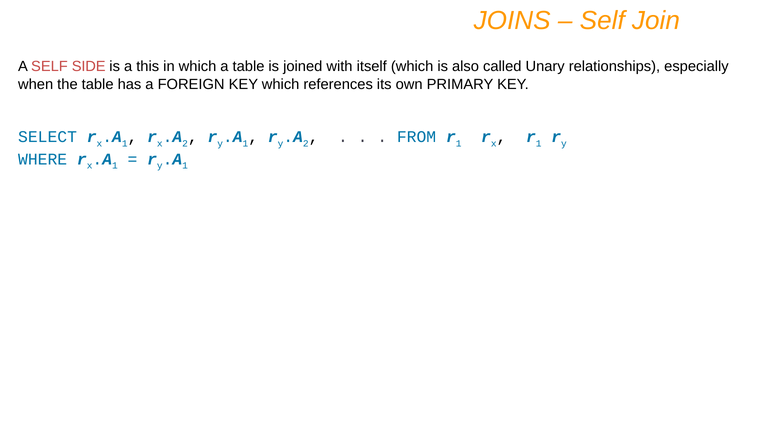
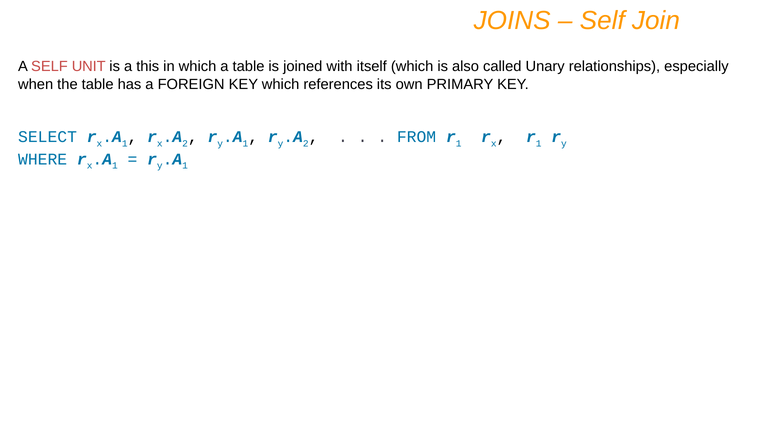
SIDE: SIDE -> UNIT
